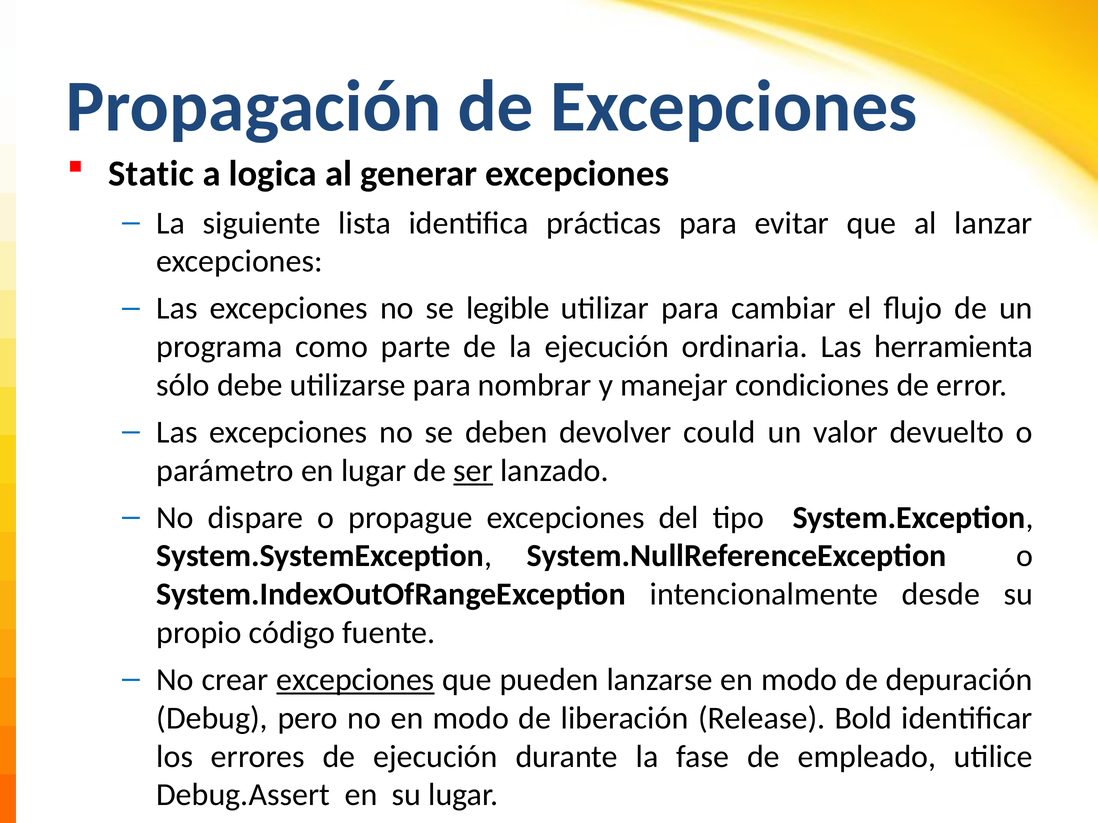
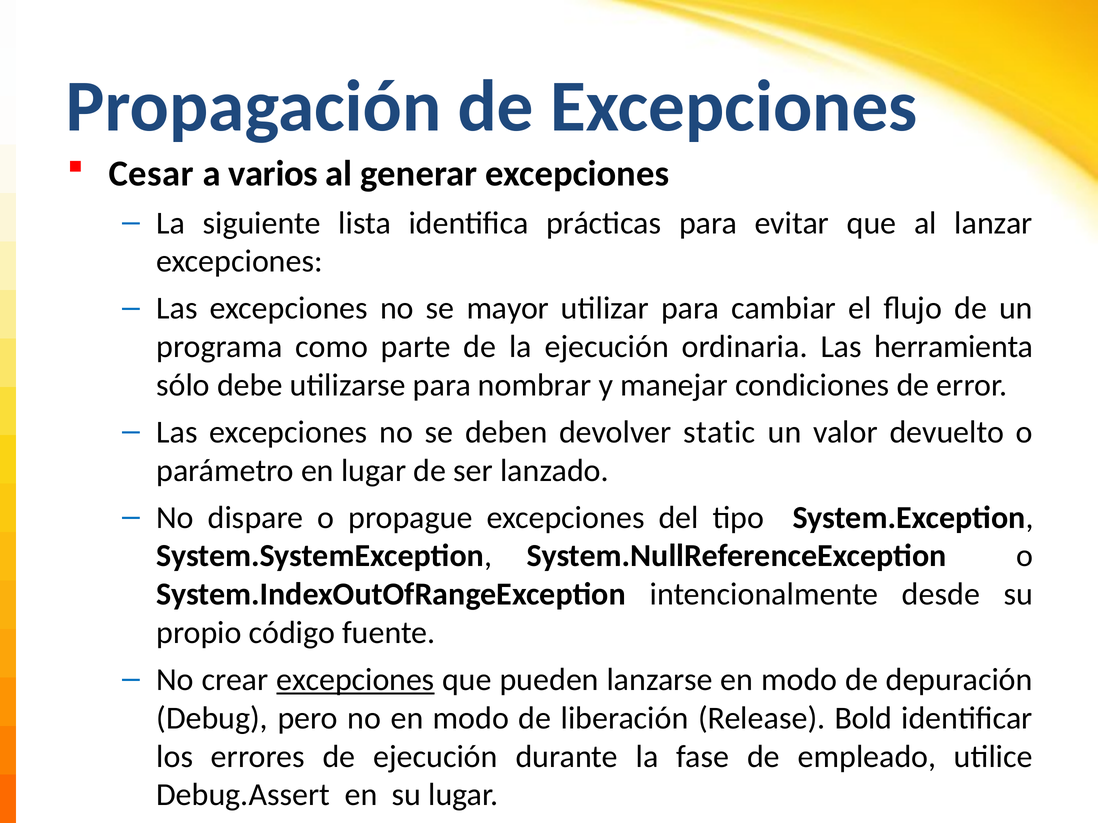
Static: Static -> Cesar
logica: logica -> varios
legible: legible -> mayor
could: could -> static
ser underline: present -> none
